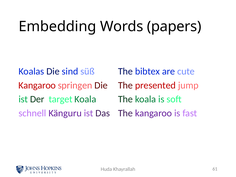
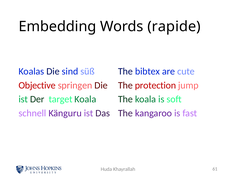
papers: papers -> rapide
Kangaroo at (37, 85): Kangaroo -> Objective
presented: presented -> protection
